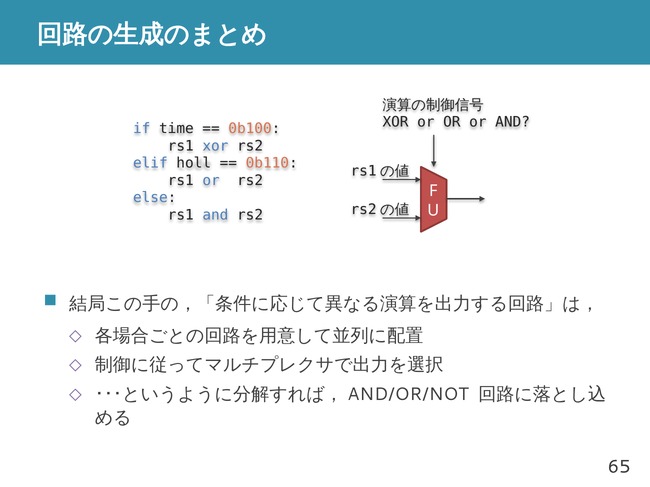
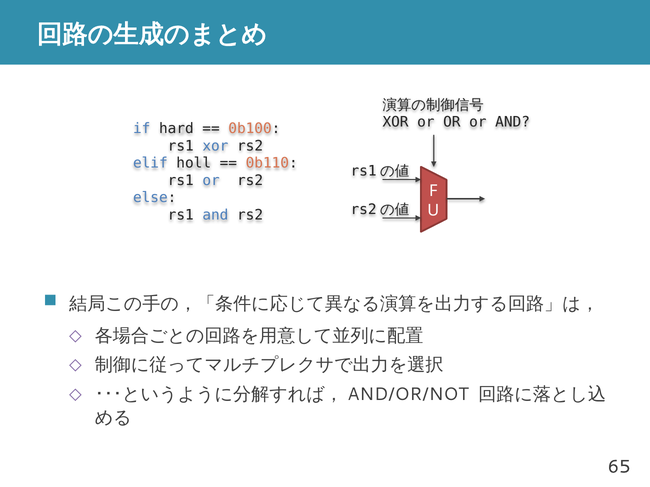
time: time -> hard
